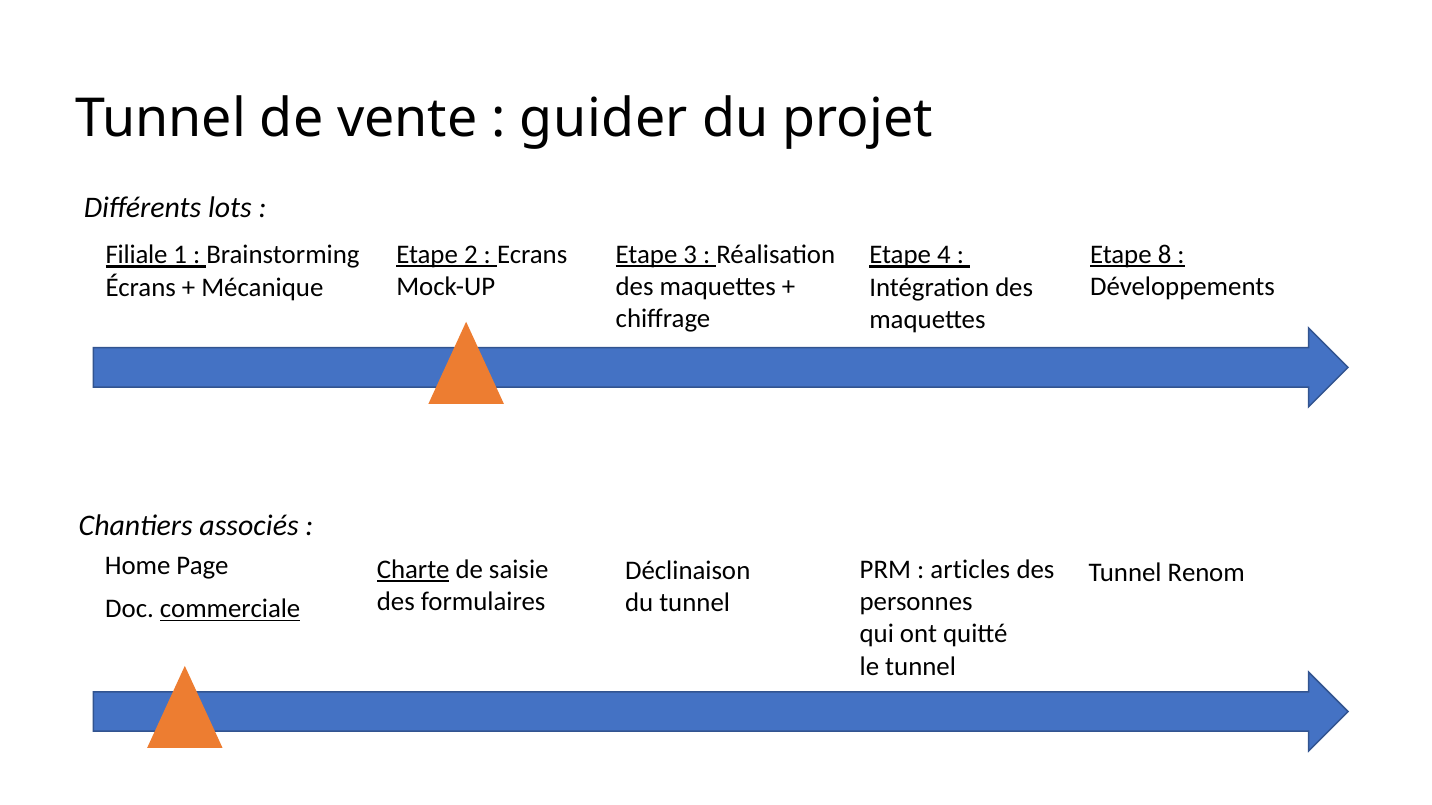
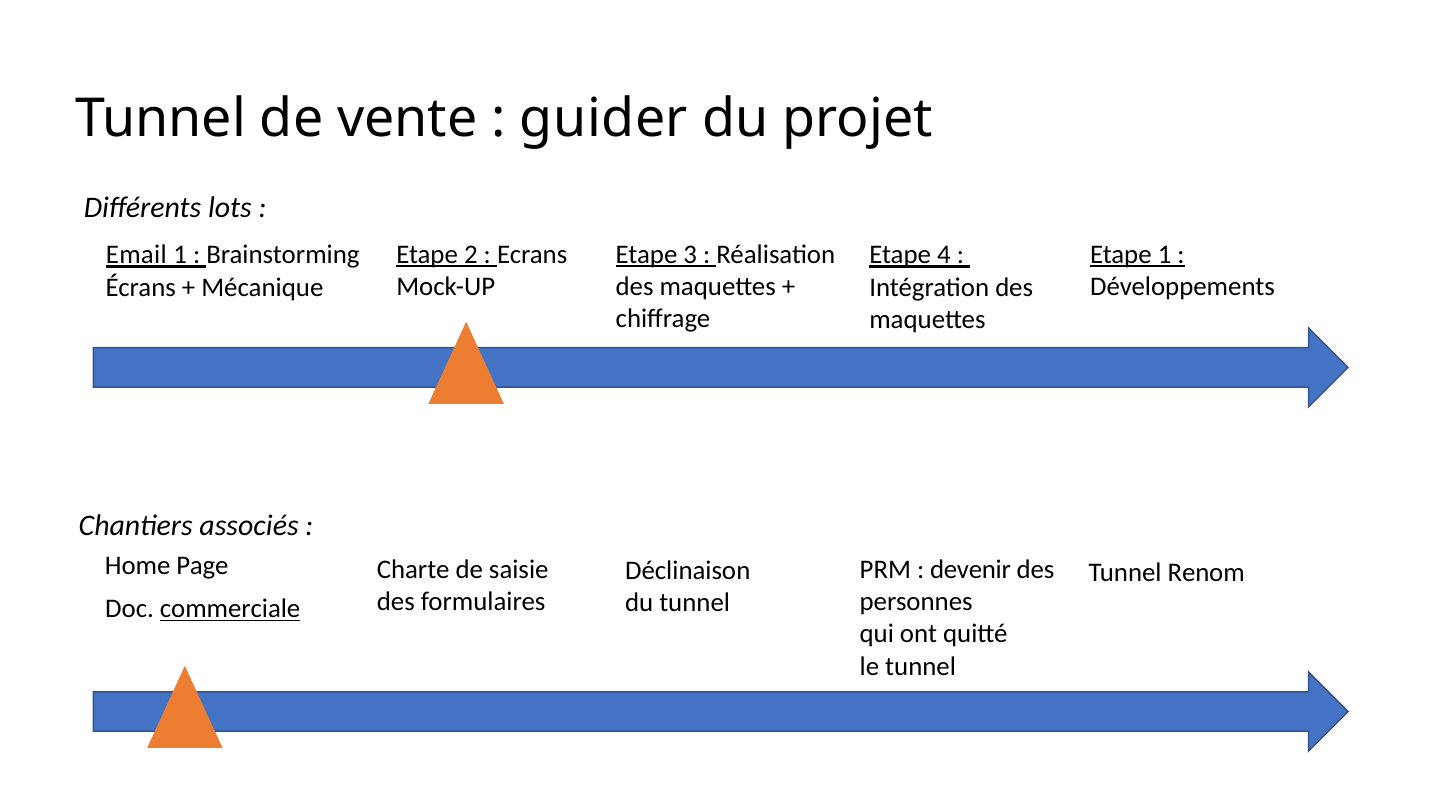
Etape 8: 8 -> 1
Filiale: Filiale -> Email
articles: articles -> devenir
Charte underline: present -> none
